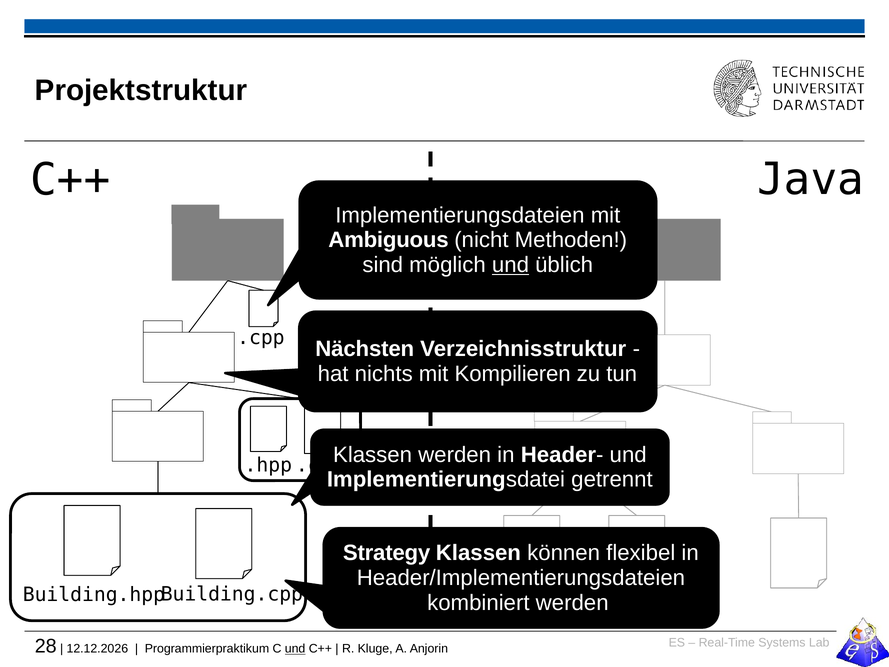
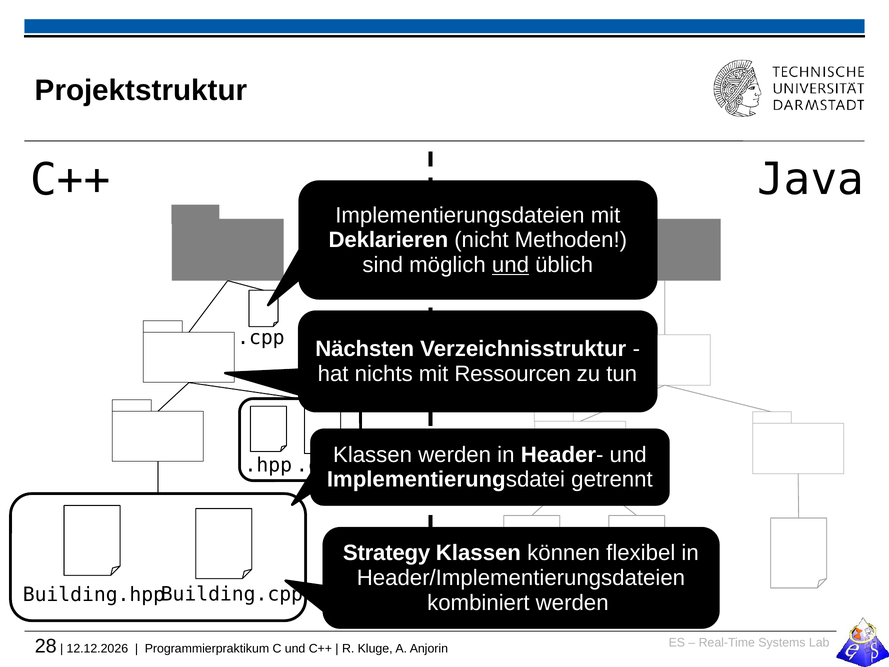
Ambiguous: Ambiguous -> Deklarieren
Kompilieren: Kompilieren -> Ressourcen
und at (295, 649) underline: present -> none
